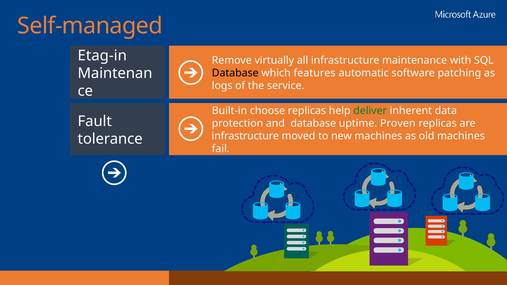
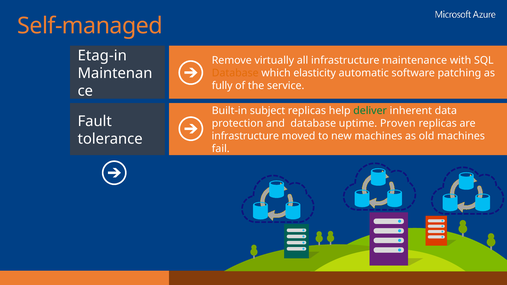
Database at (235, 73) colour: black -> orange
features: features -> elasticity
logs: logs -> fully
choose: choose -> subject
